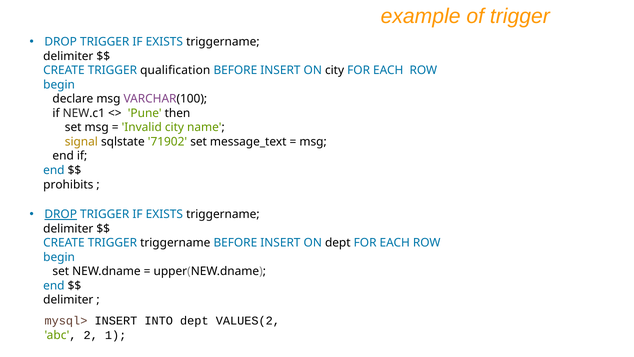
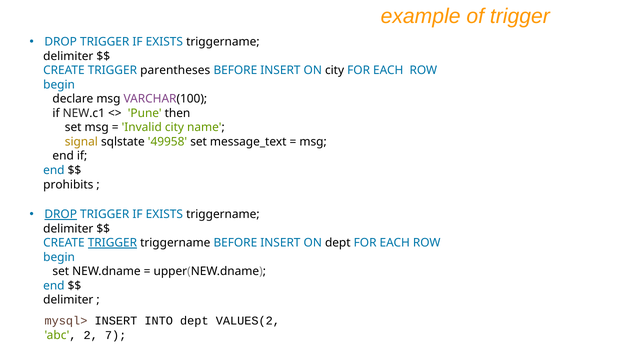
qualification: qualification -> parentheses
71902: 71902 -> 49958
TRIGGER at (112, 243) underline: none -> present
1: 1 -> 7
